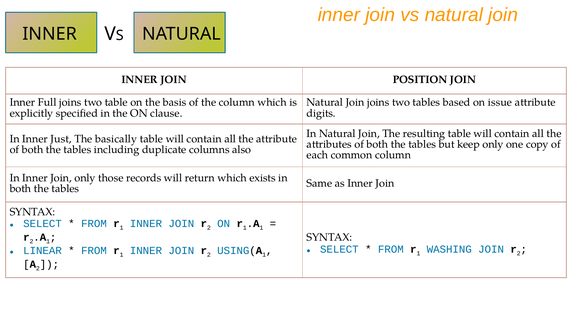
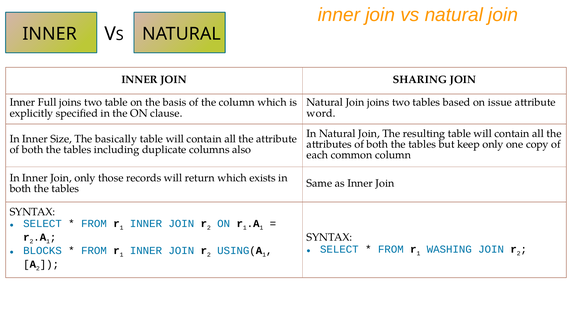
POSITION: POSITION -> SHARING
digits: digits -> word
Just: Just -> Size
LINEAR: LINEAR -> BLOCKS
